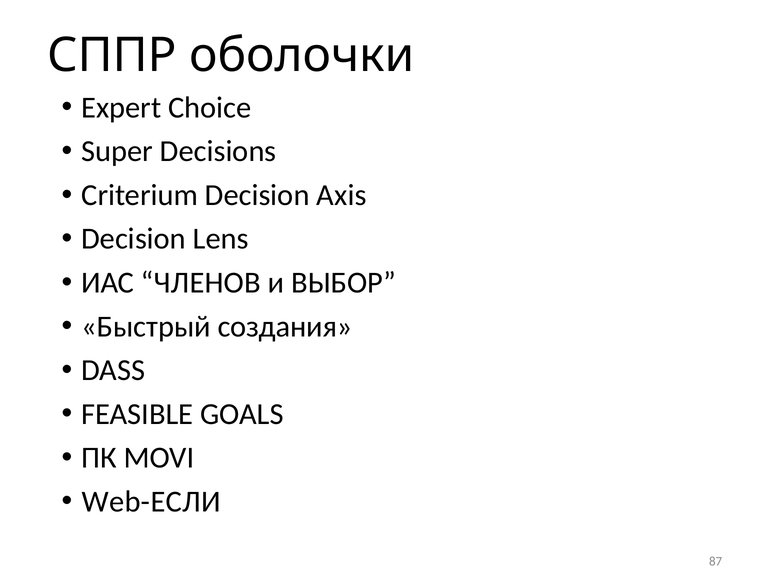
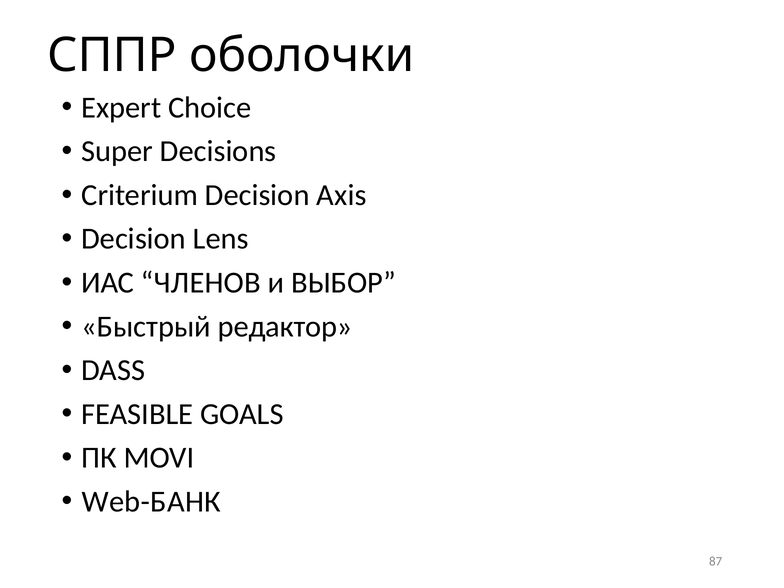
создания: создания -> редактор
Web-ЕСЛИ: Web-ЕСЛИ -> Web-БАНК
